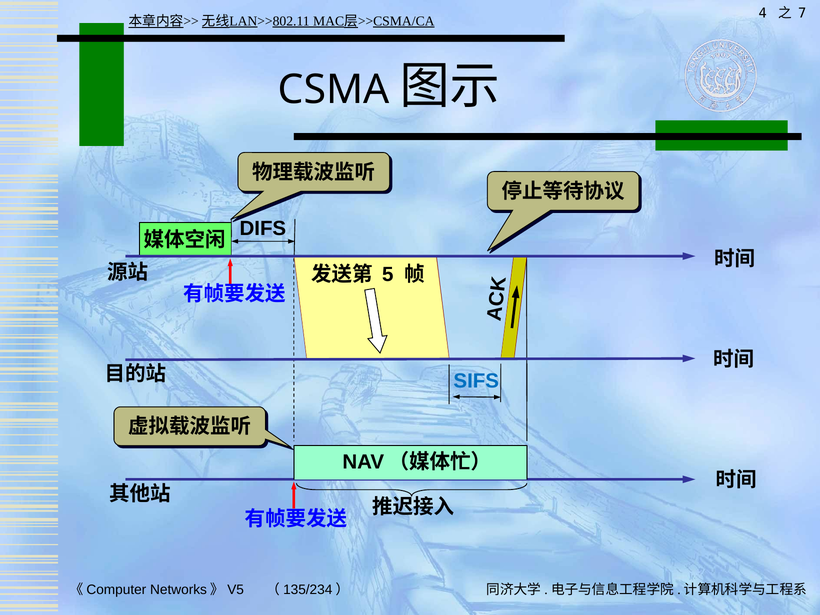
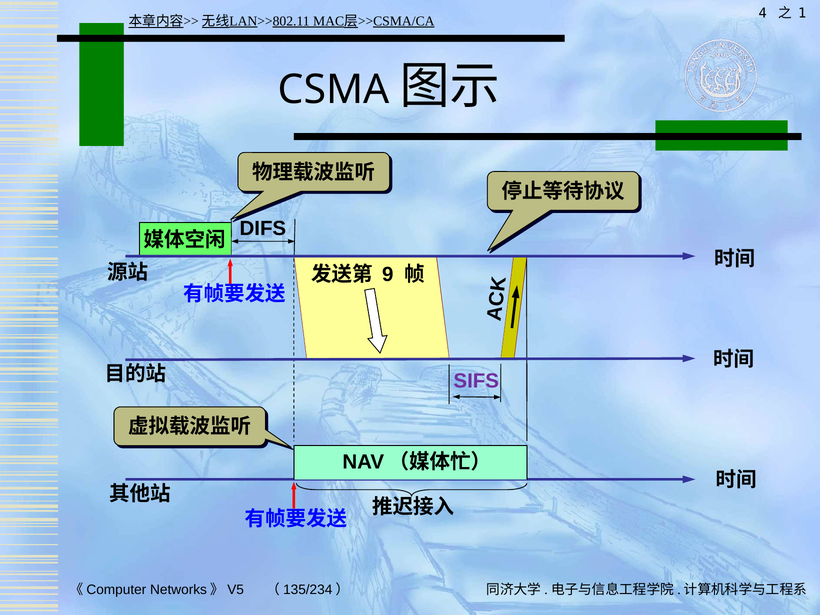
7: 7 -> 1
5: 5 -> 9
SIFS colour: blue -> purple
